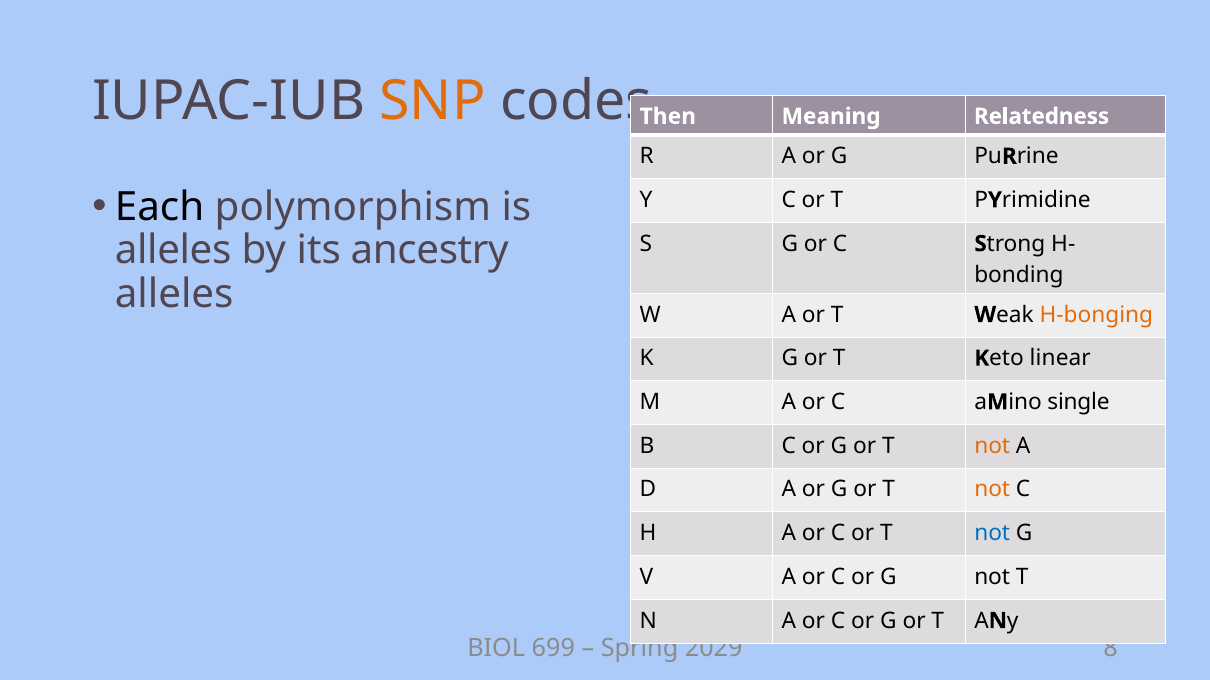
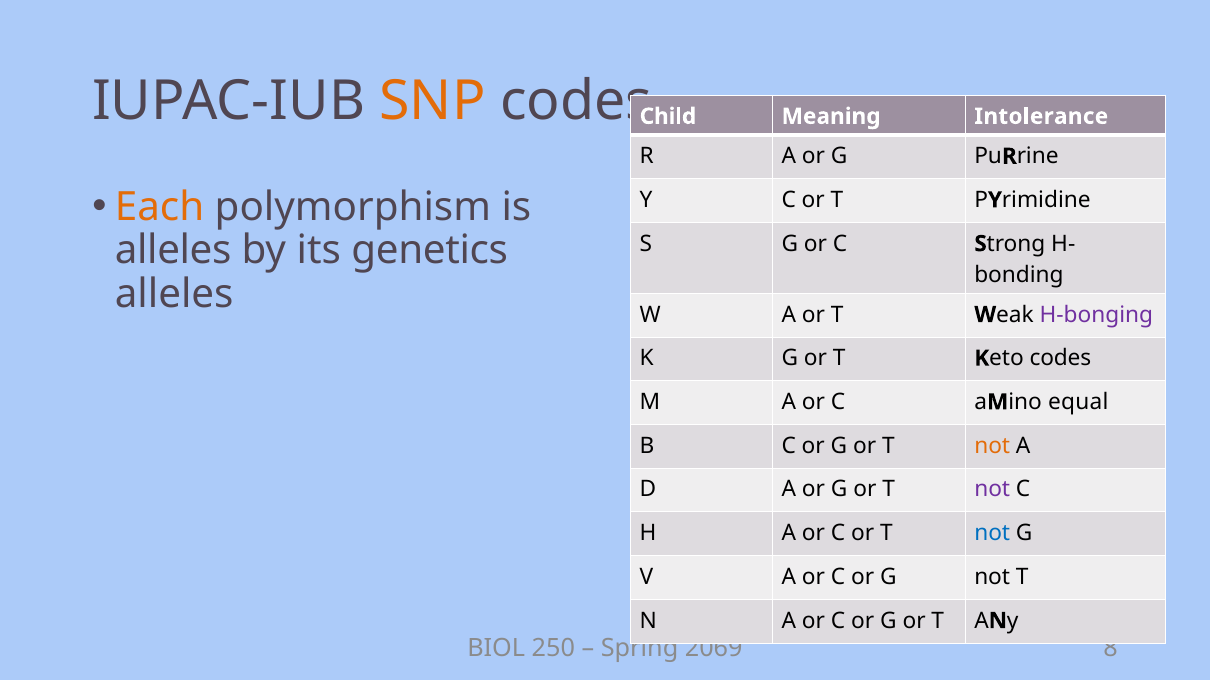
Then: Then -> Child
Relatedness: Relatedness -> Intolerance
Each colour: black -> orange
ancestry: ancestry -> genetics
H-bonging colour: orange -> purple
linear at (1060, 359): linear -> codes
single: single -> equal
not at (992, 490) colour: orange -> purple
699: 699 -> 250
2029: 2029 -> 2069
